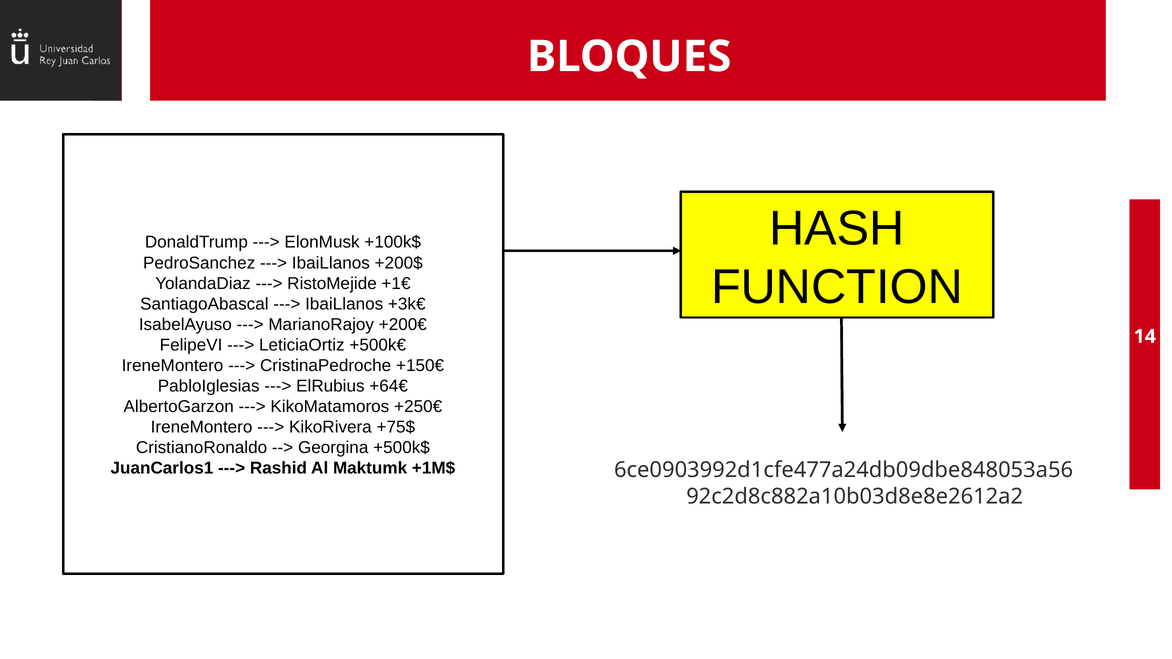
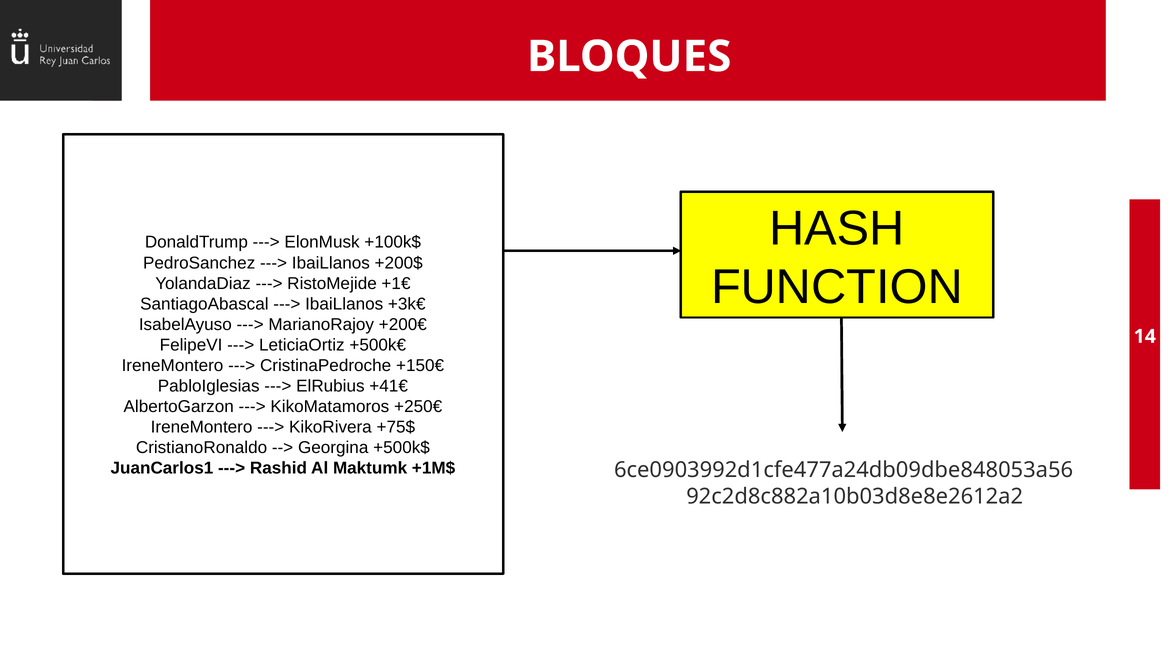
+64€: +64€ -> +41€
